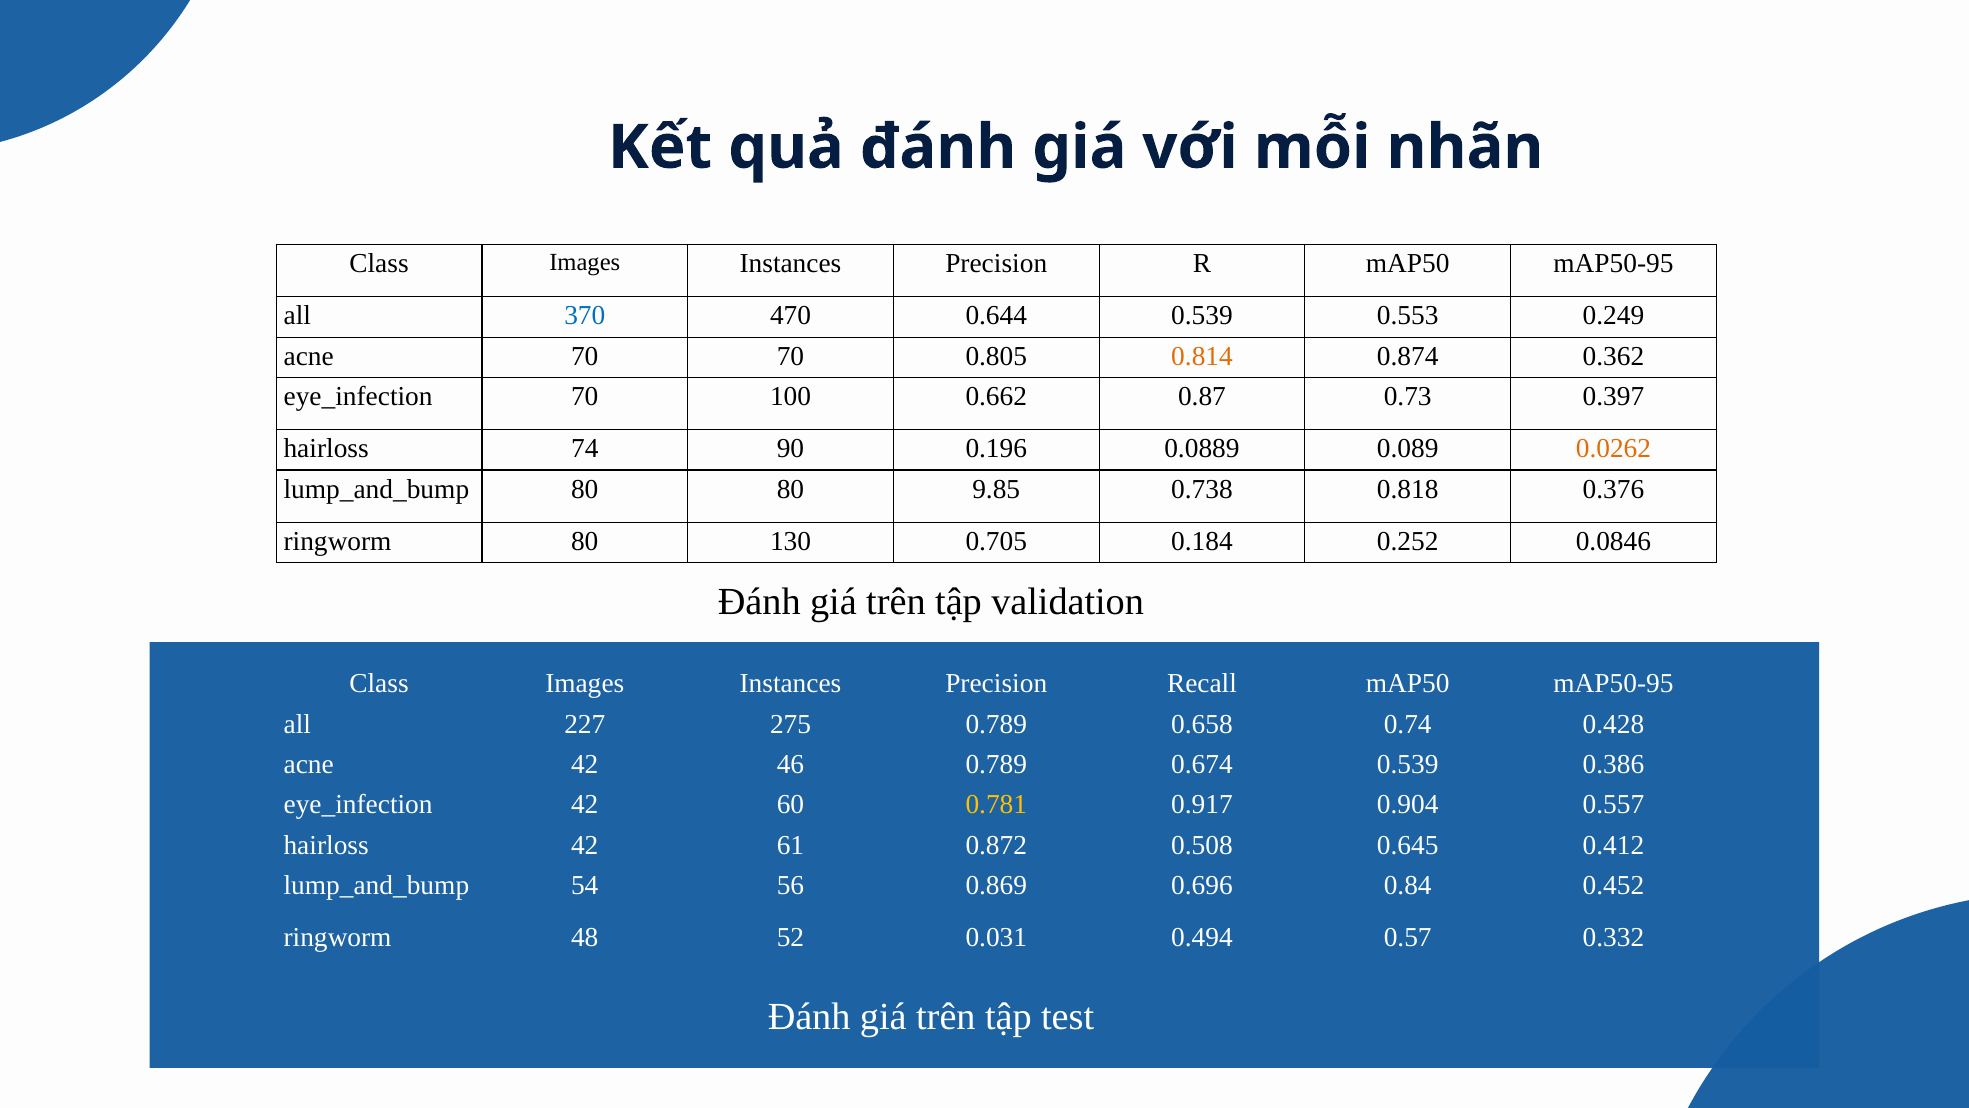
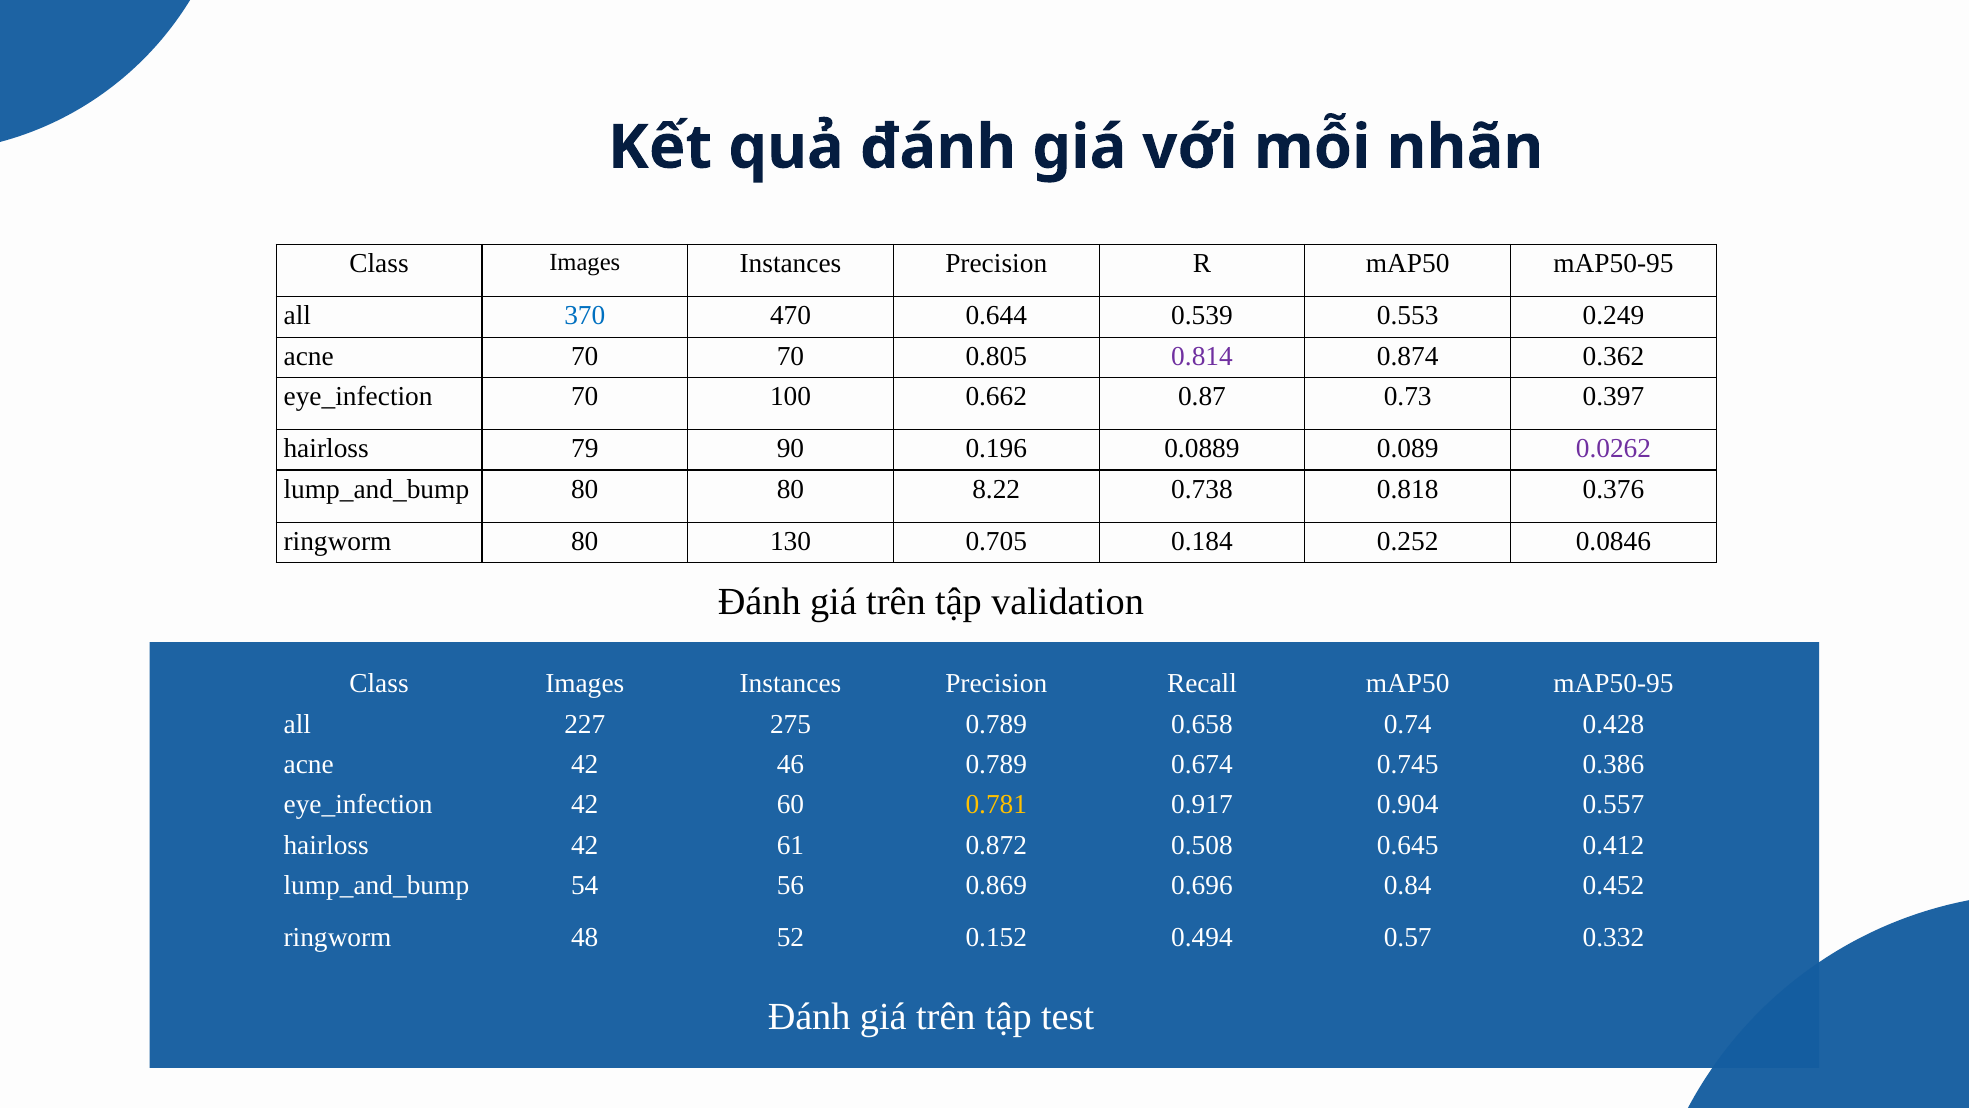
0.814 colour: orange -> purple
74: 74 -> 79
0.0262 colour: orange -> purple
9.85: 9.85 -> 8.22
0.674 0.539: 0.539 -> 0.745
0.031: 0.031 -> 0.152
